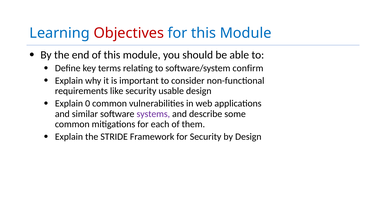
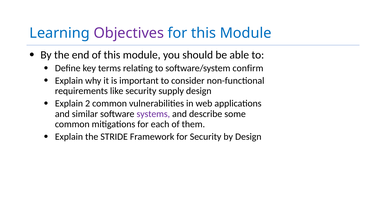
Objectives colour: red -> purple
usable: usable -> supply
0: 0 -> 2
